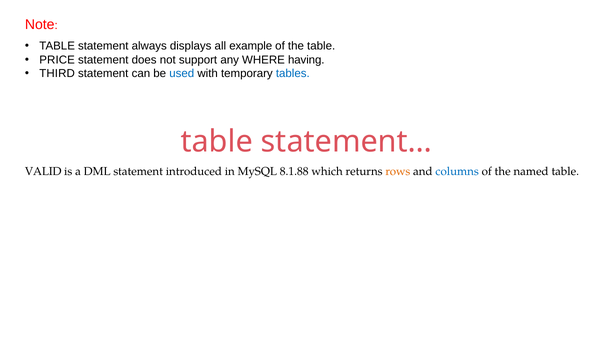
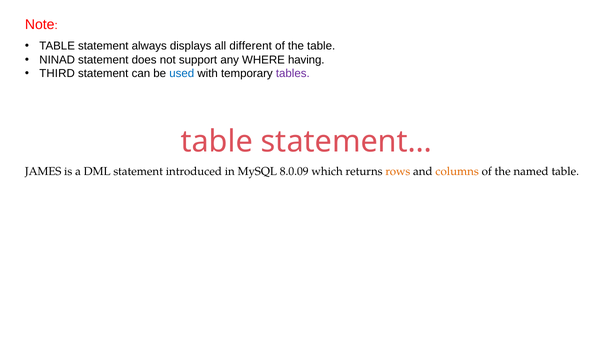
example: example -> different
PRICE: PRICE -> NINAD
tables colour: blue -> purple
VALID: VALID -> JAMES
8.1.88: 8.1.88 -> 8.0.09
columns colour: blue -> orange
